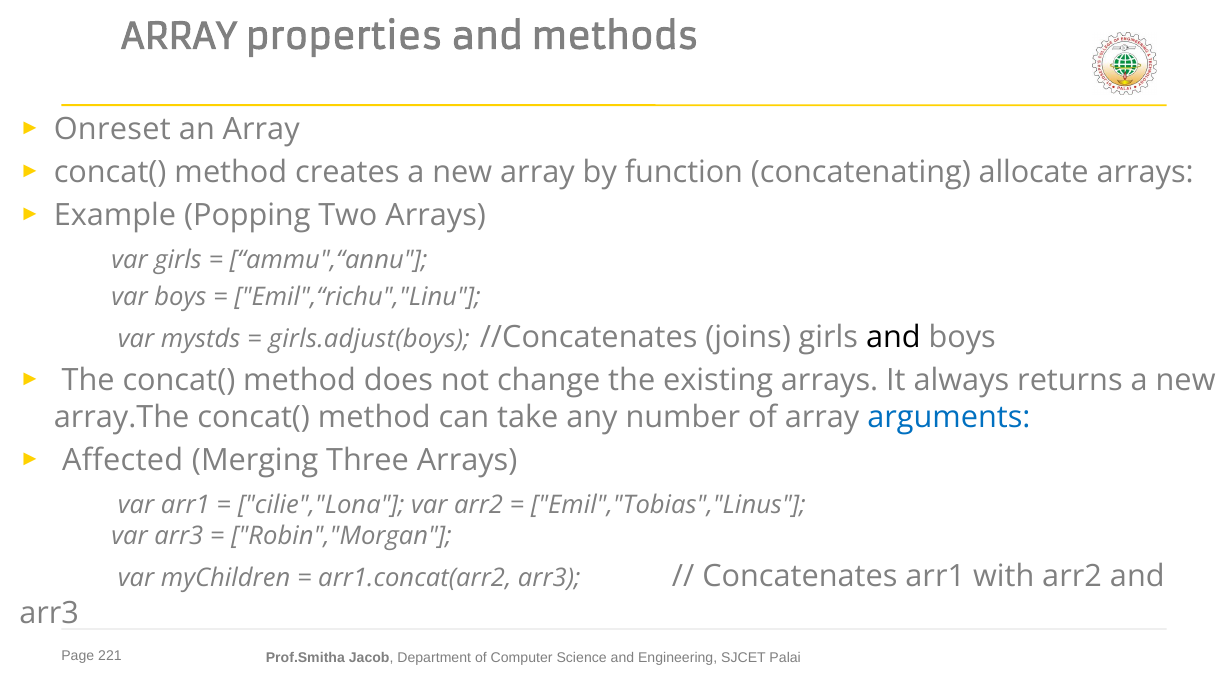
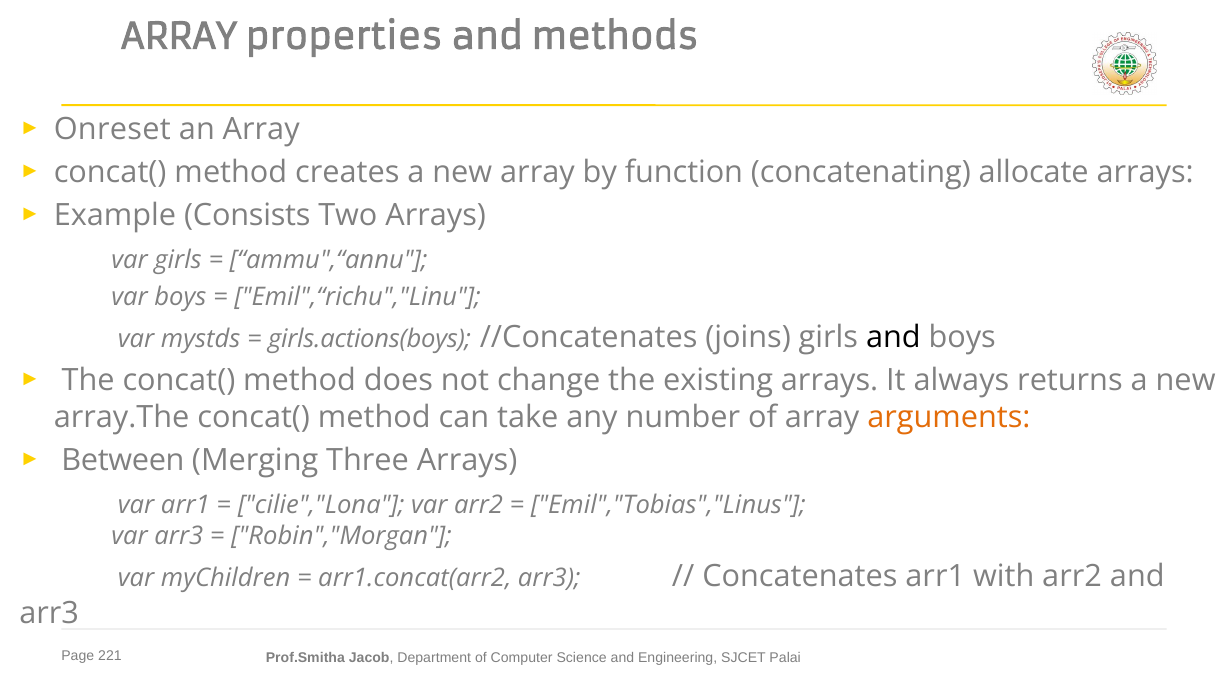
Popping: Popping -> Consists
girls.adjust(boys: girls.adjust(boys -> girls.actions(boys
arguments colour: blue -> orange
Affected: Affected -> Between
